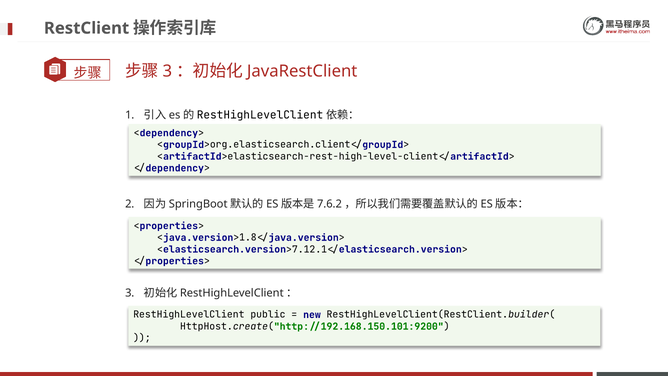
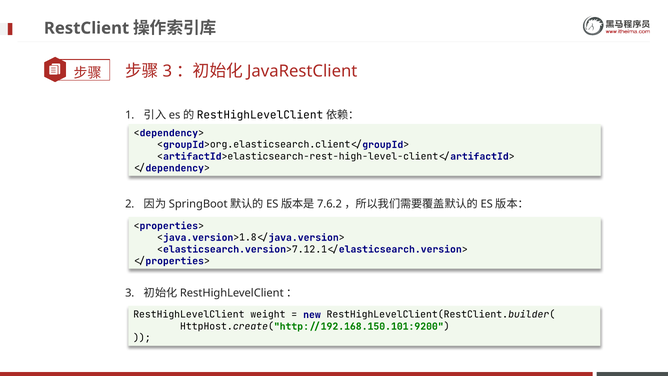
public: public -> weight
